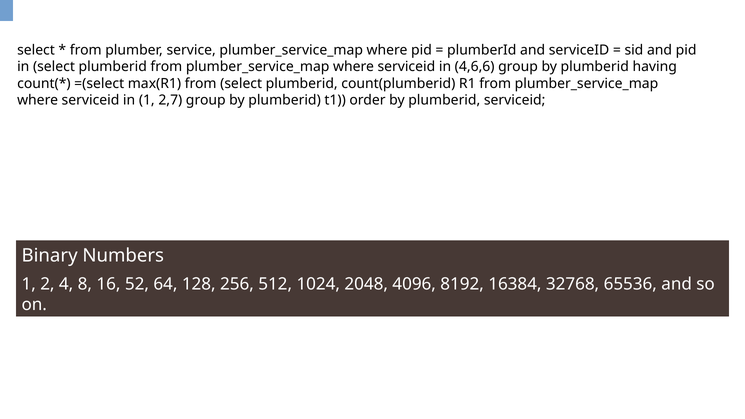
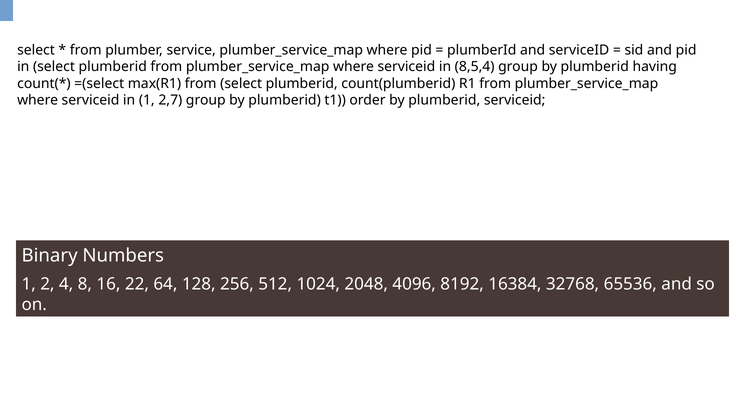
4,6,6: 4,6,6 -> 8,5,4
52: 52 -> 22
